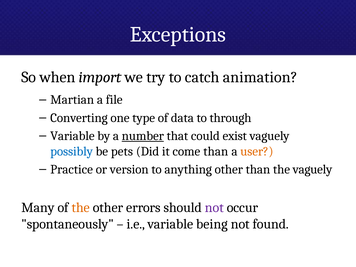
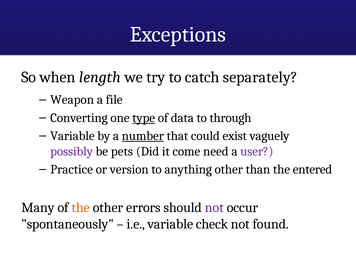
import: import -> length
animation: animation -> separately
Martian: Martian -> Weapon
type underline: none -> present
possibly colour: blue -> purple
come than: than -> need
user colour: orange -> purple
the vaguely: vaguely -> entered
being: being -> check
